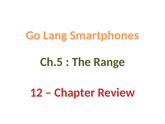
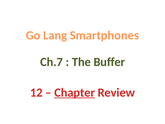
Ch.5: Ch.5 -> Ch.7
Range: Range -> Buffer
Chapter underline: none -> present
